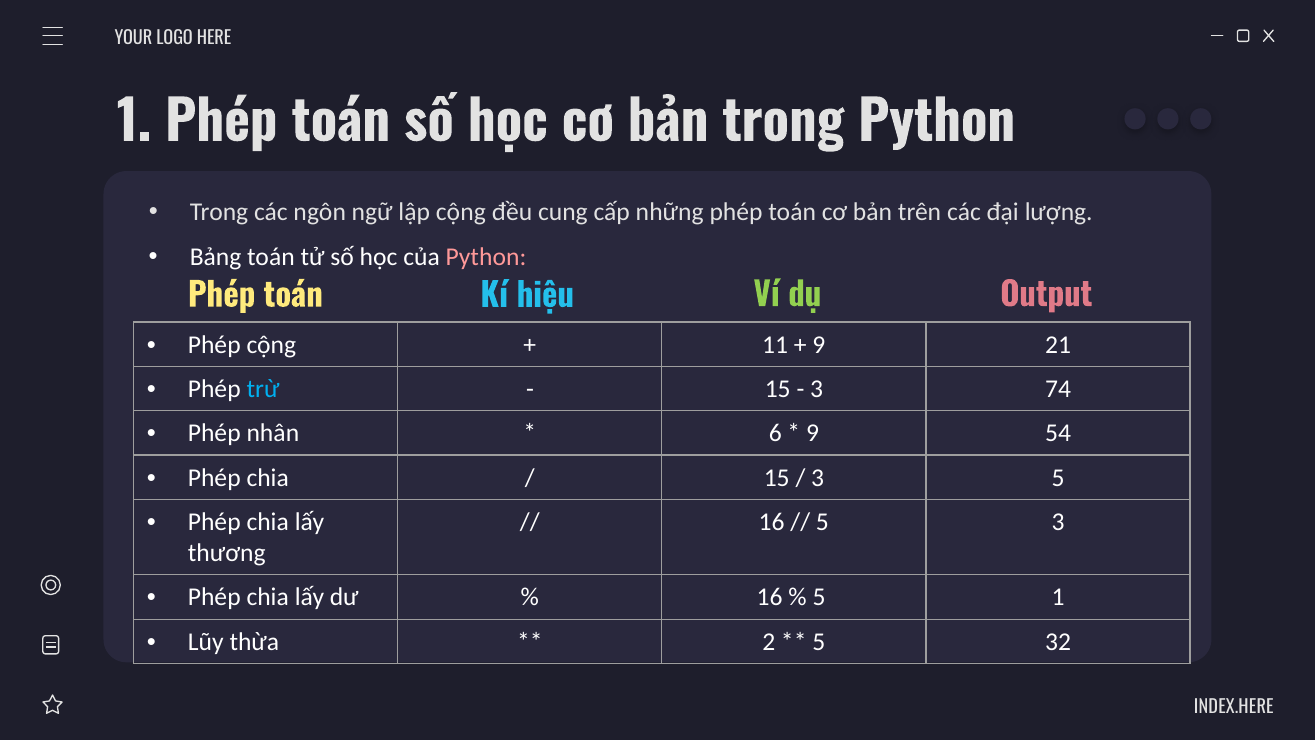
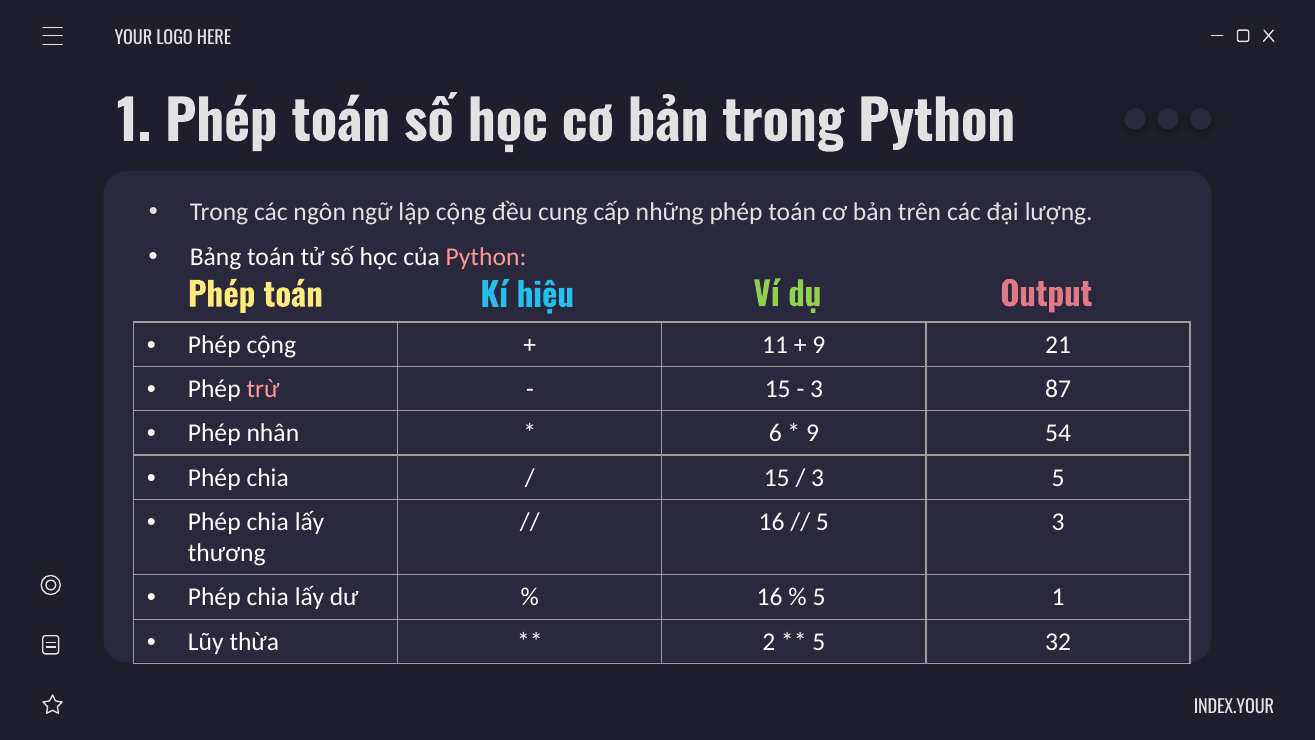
trừ colour: light blue -> pink
74: 74 -> 87
INDEX.HERE: INDEX.HERE -> INDEX.YOUR
